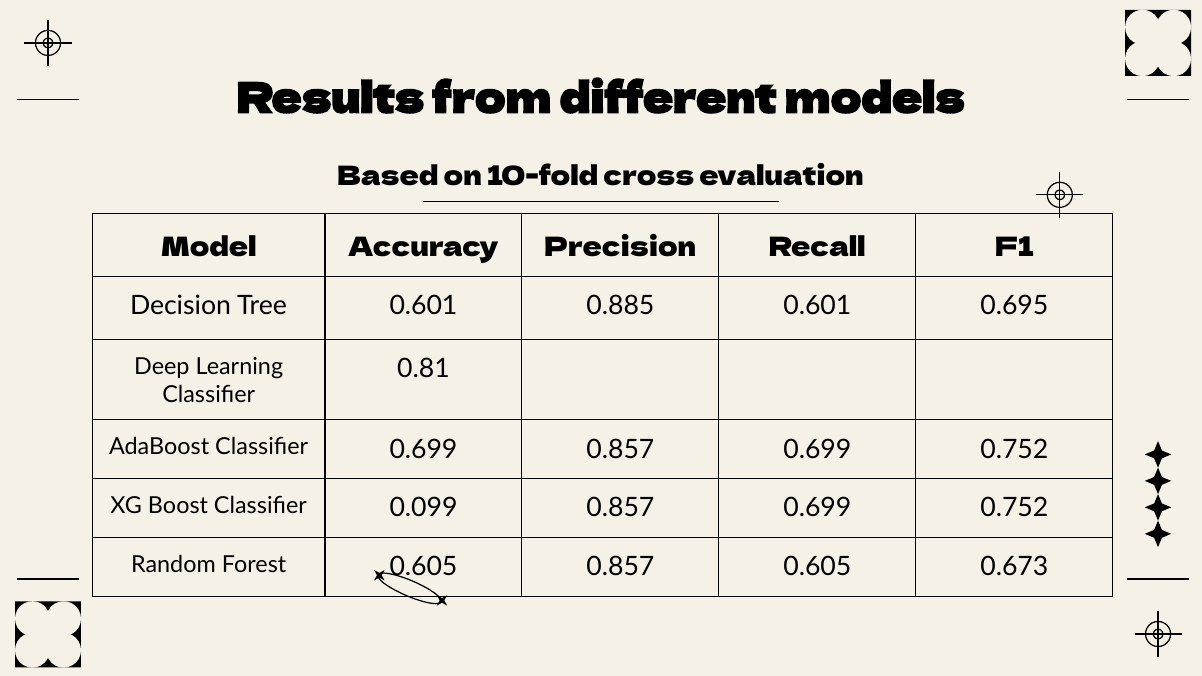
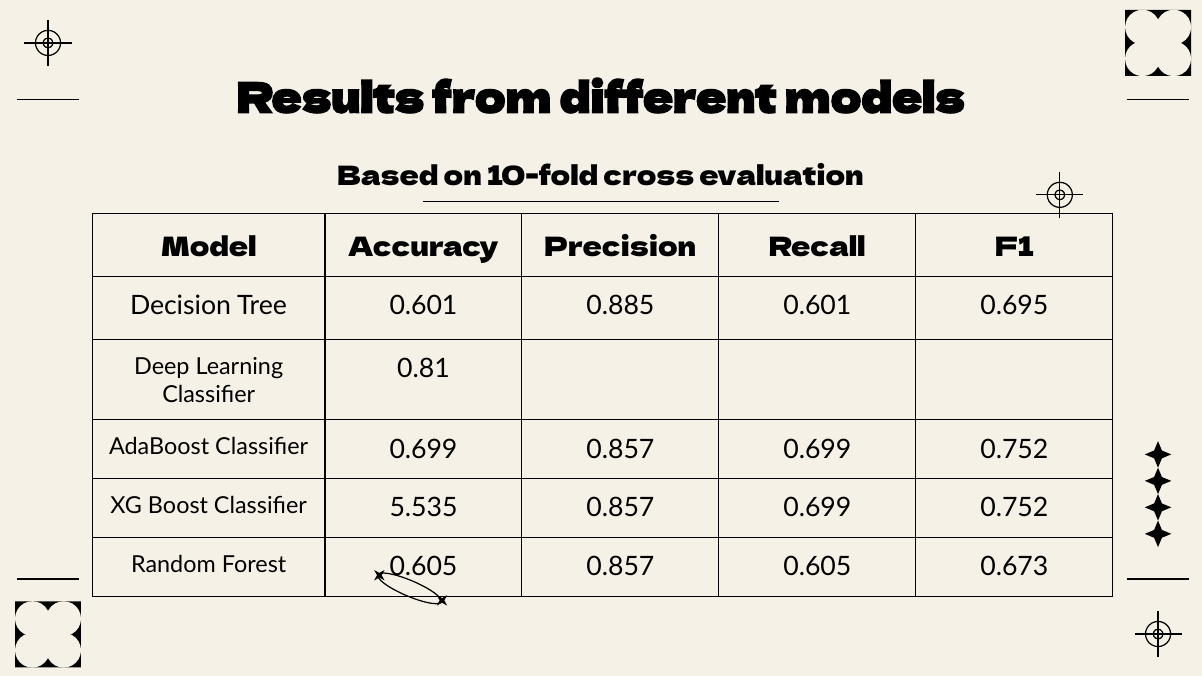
0.099: 0.099 -> 5.535
